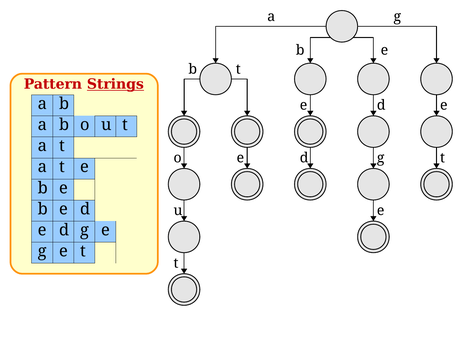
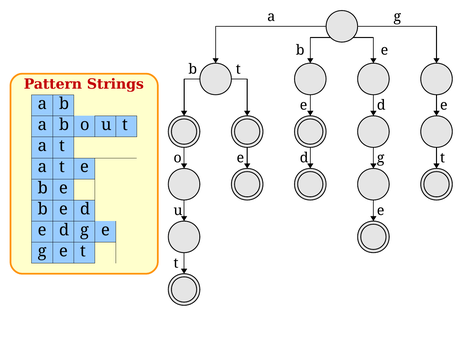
Strings underline: present -> none
